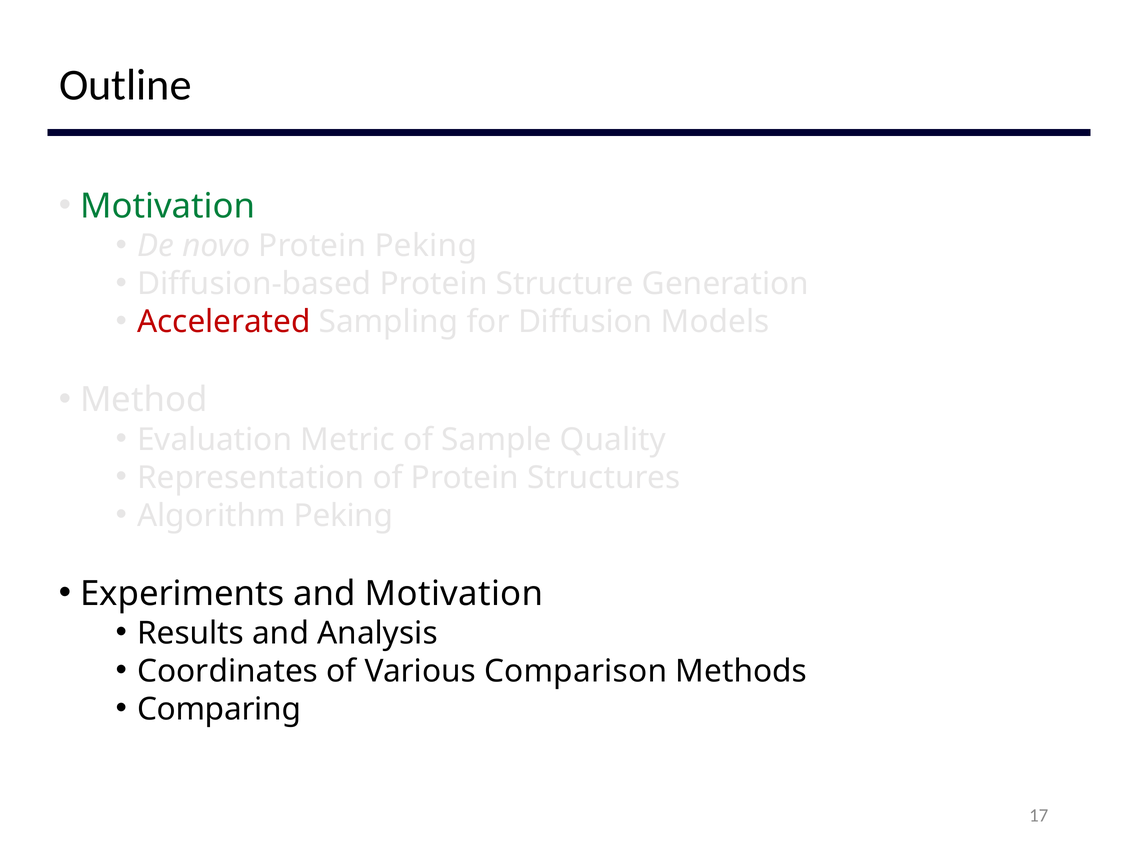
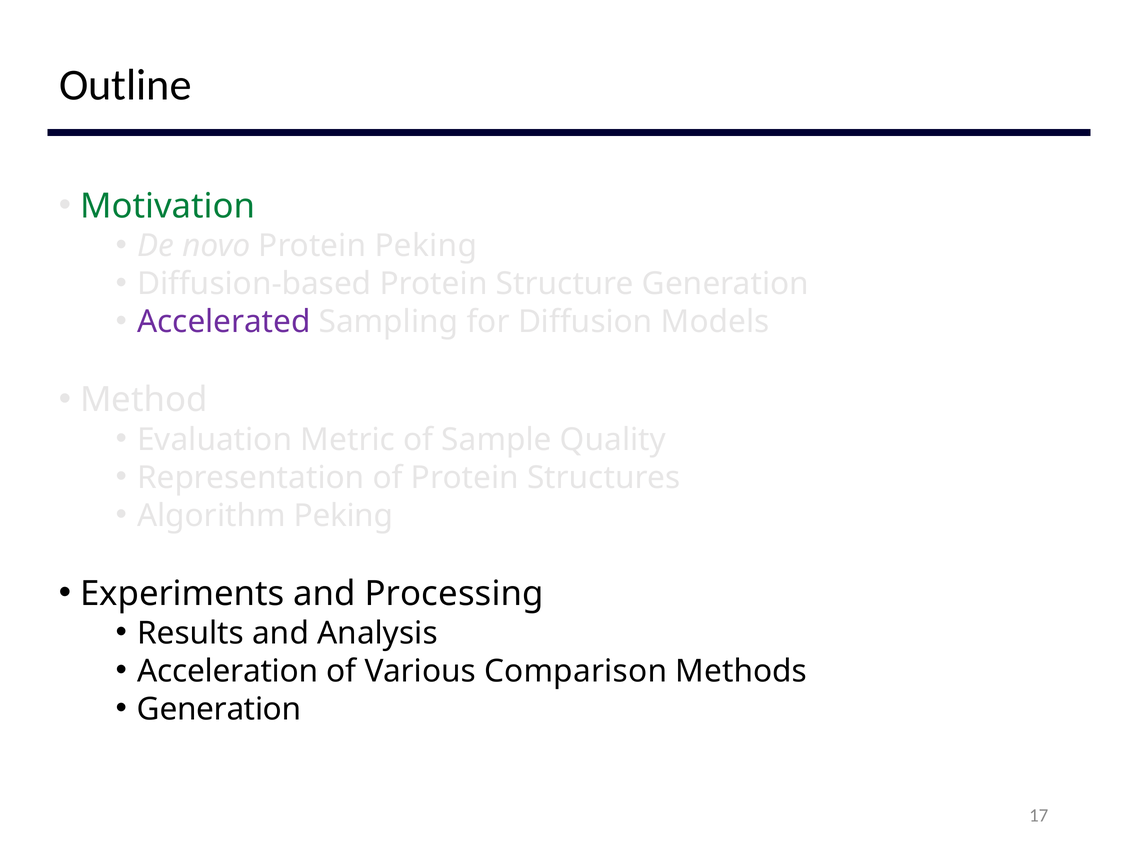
Accelerated colour: red -> purple
and Motivation: Motivation -> Processing
Coordinates: Coordinates -> Acceleration
Comparing at (219, 709): Comparing -> Generation
